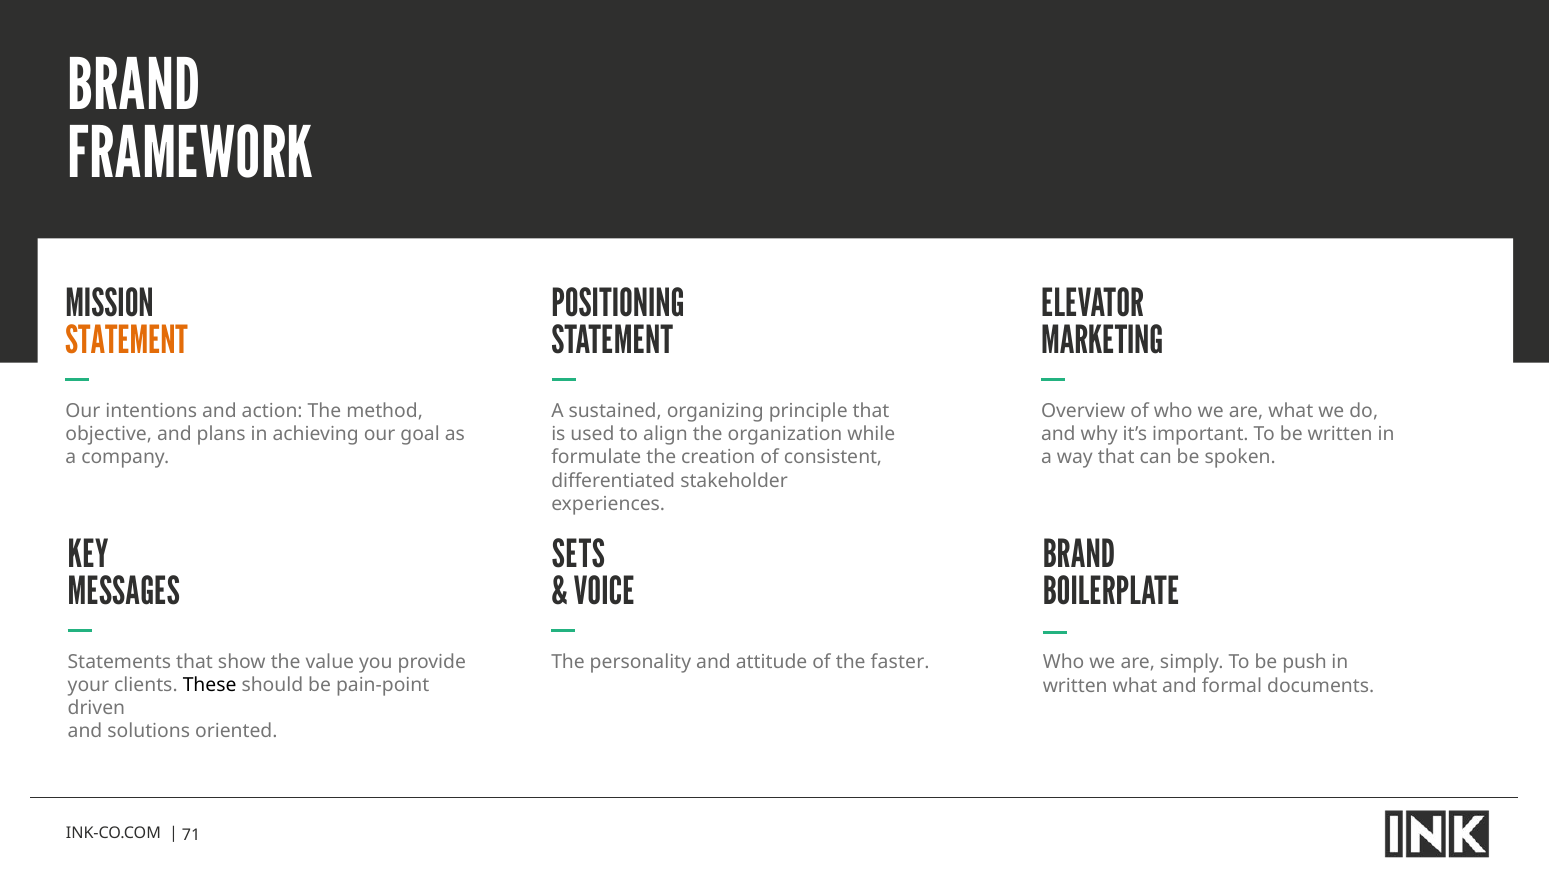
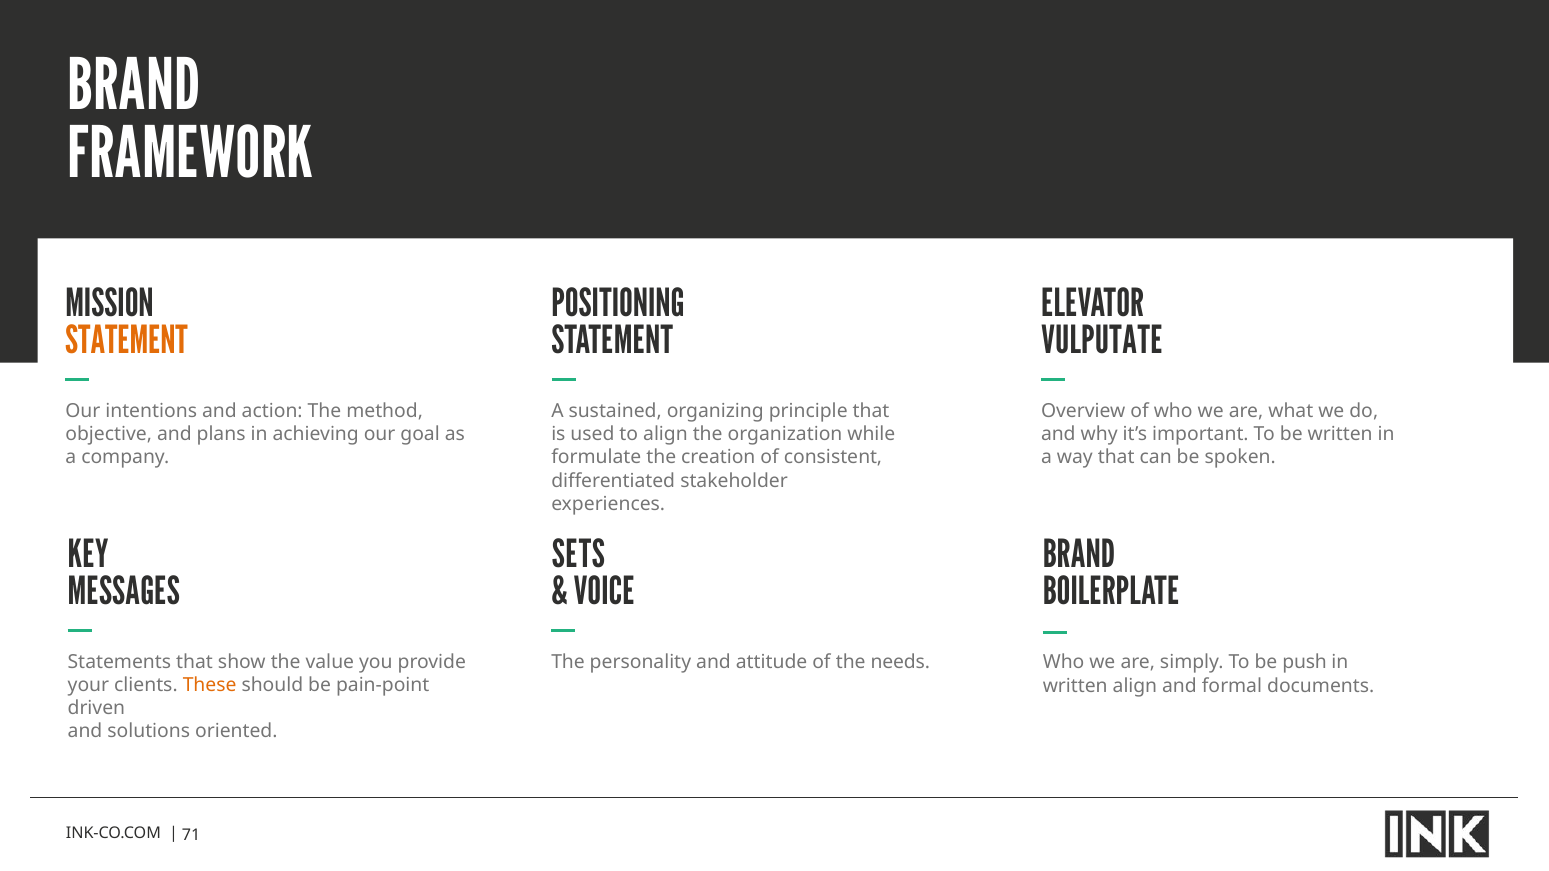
MARKETING: MARKETING -> VULPUTATE
faster: faster -> needs
These colour: black -> orange
written what: what -> align
